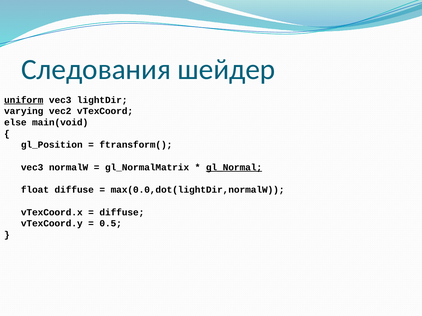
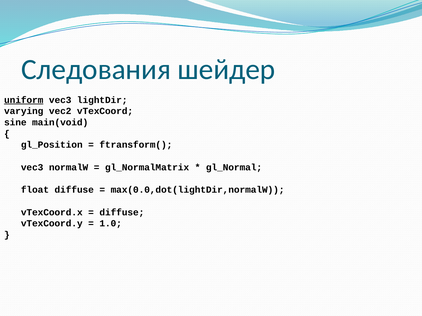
else: else -> sine
gl_Normal underline: present -> none
0.5: 0.5 -> 1.0
